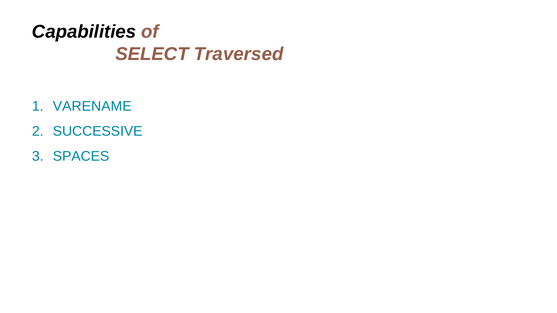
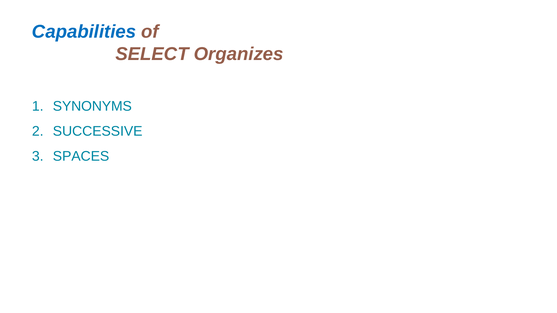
Capabilities colour: black -> blue
Traversed: Traversed -> Organizes
VARENAME: VARENAME -> SYNONYMS
